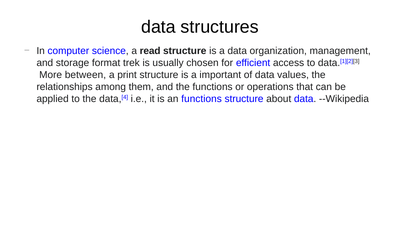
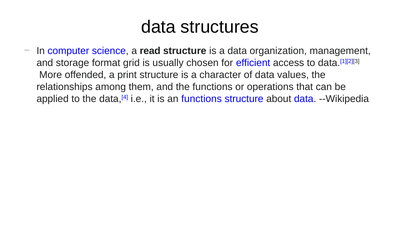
trek: trek -> grid
between: between -> offended
important: important -> character
